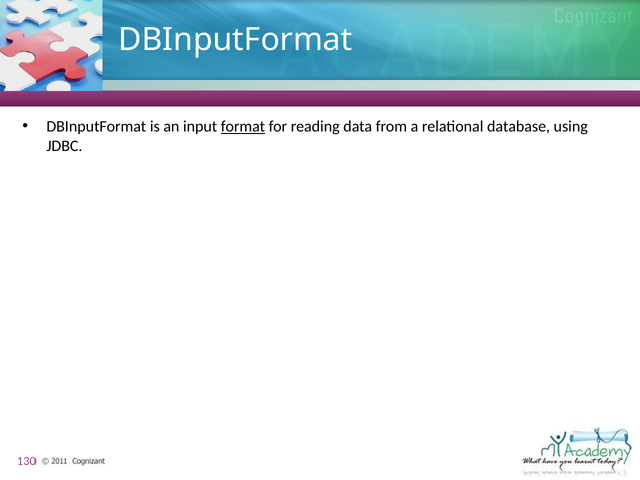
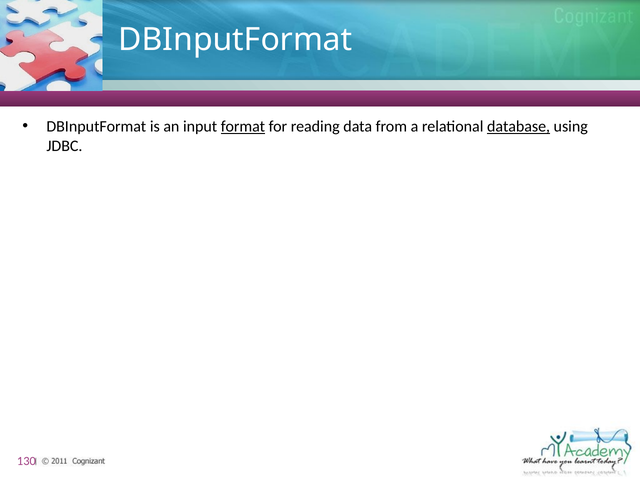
database underline: none -> present
